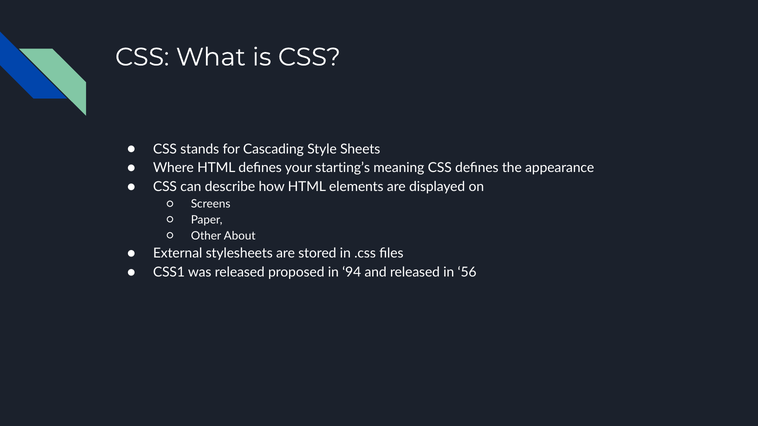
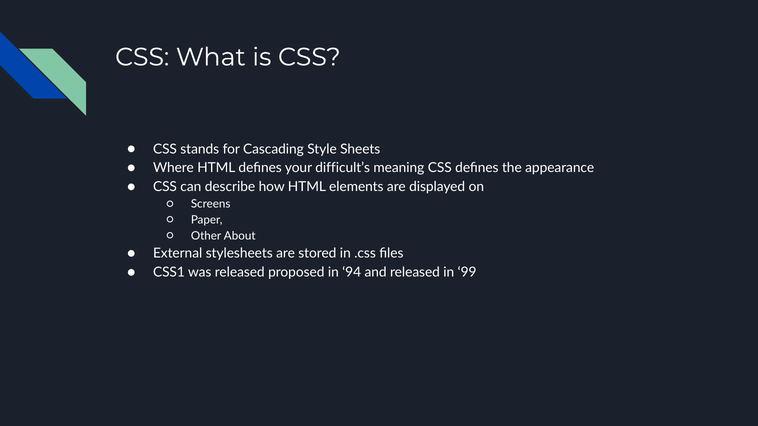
starting’s: starting’s -> difficult’s
56: 56 -> 99
